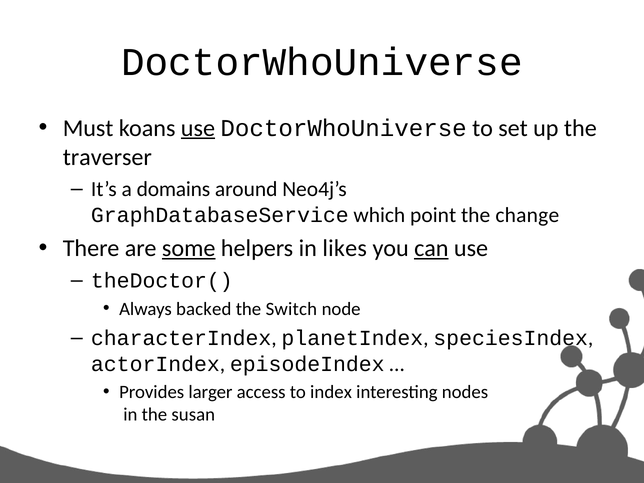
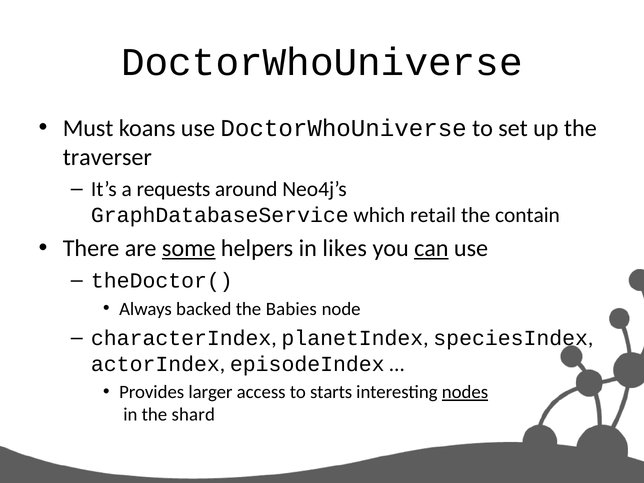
use at (198, 128) underline: present -> none
domains: domains -> requests
point: point -> retail
change: change -> contain
Switch: Switch -> Babies
index: index -> starts
nodes underline: none -> present
susan: susan -> shard
